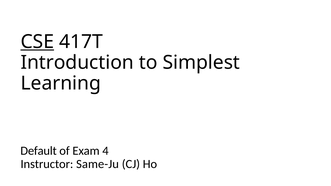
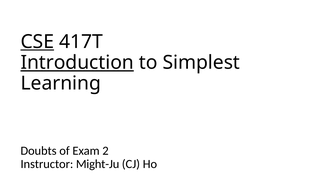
Introduction underline: none -> present
Default: Default -> Doubts
4: 4 -> 2
Same-Ju: Same-Ju -> Might-Ju
